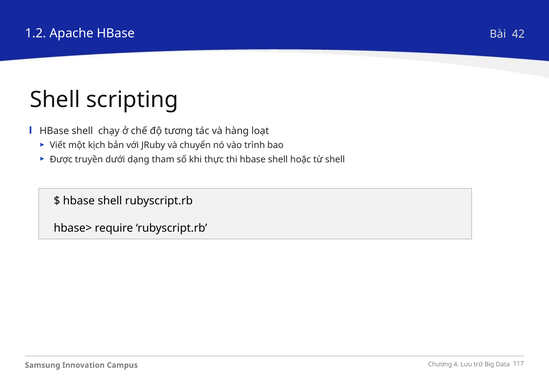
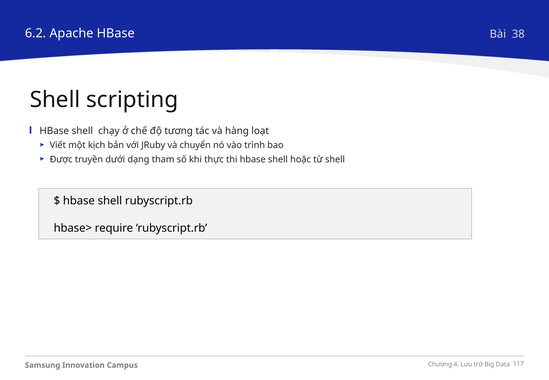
1.2: 1.2 -> 6.2
42: 42 -> 38
